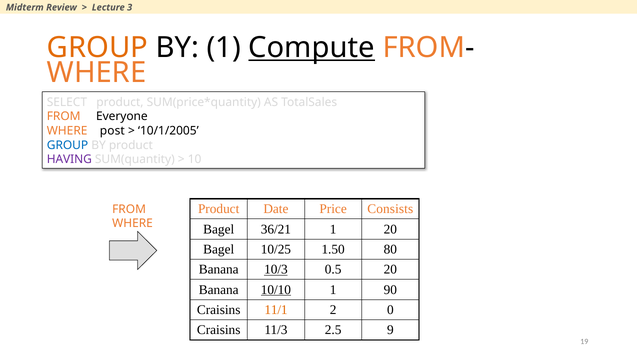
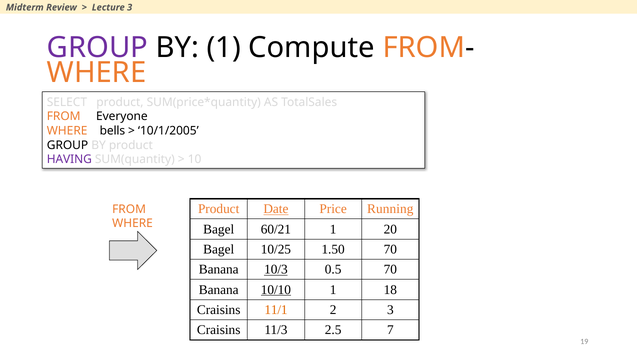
GROUP at (98, 48) colour: orange -> purple
Compute underline: present -> none
post: post -> bells
GROUP at (68, 145) colour: blue -> black
Date underline: none -> present
Consists: Consists -> Running
36/21: 36/21 -> 60/21
1.50 80: 80 -> 70
0.5 20: 20 -> 70
90: 90 -> 18
2 0: 0 -> 3
9: 9 -> 7
